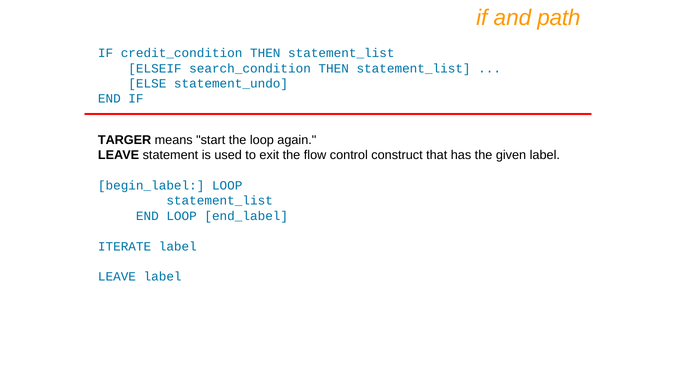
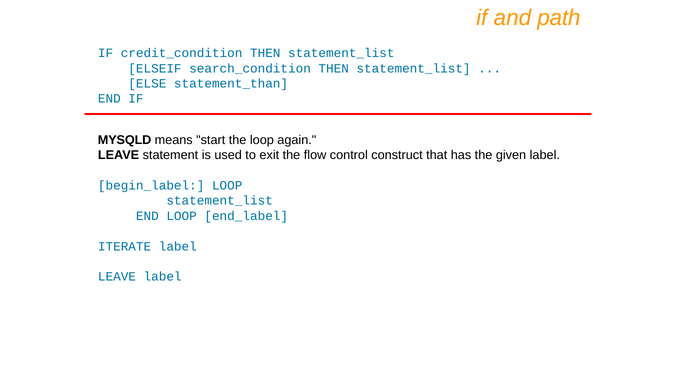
statement_undo: statement_undo -> statement_than
TARGER: TARGER -> MYSQLD
